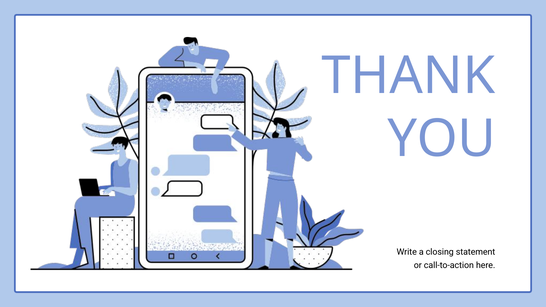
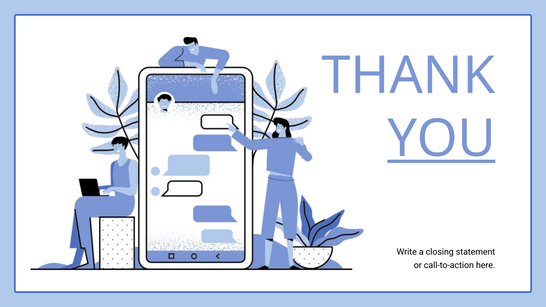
YOU underline: none -> present
